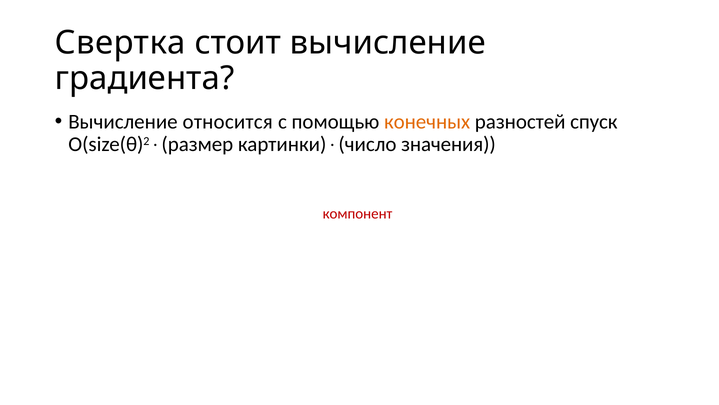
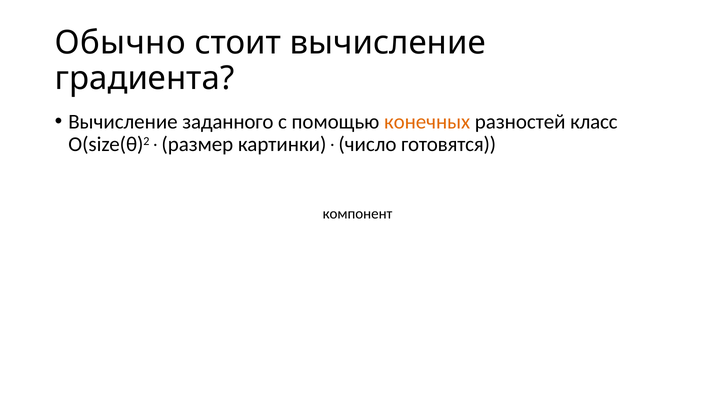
Свертка: Свертка -> Обычно
относится: относится -> заданного
спуск: спуск -> класс
O(size(θ)2(размер картинки)(число значения: значения -> готовятся
компонент colour: red -> black
